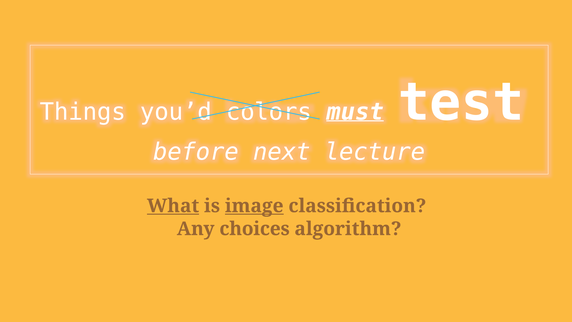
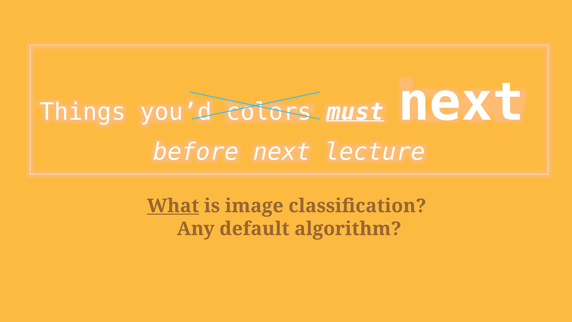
must test: test -> next
image underline: present -> none
choices: choices -> default
